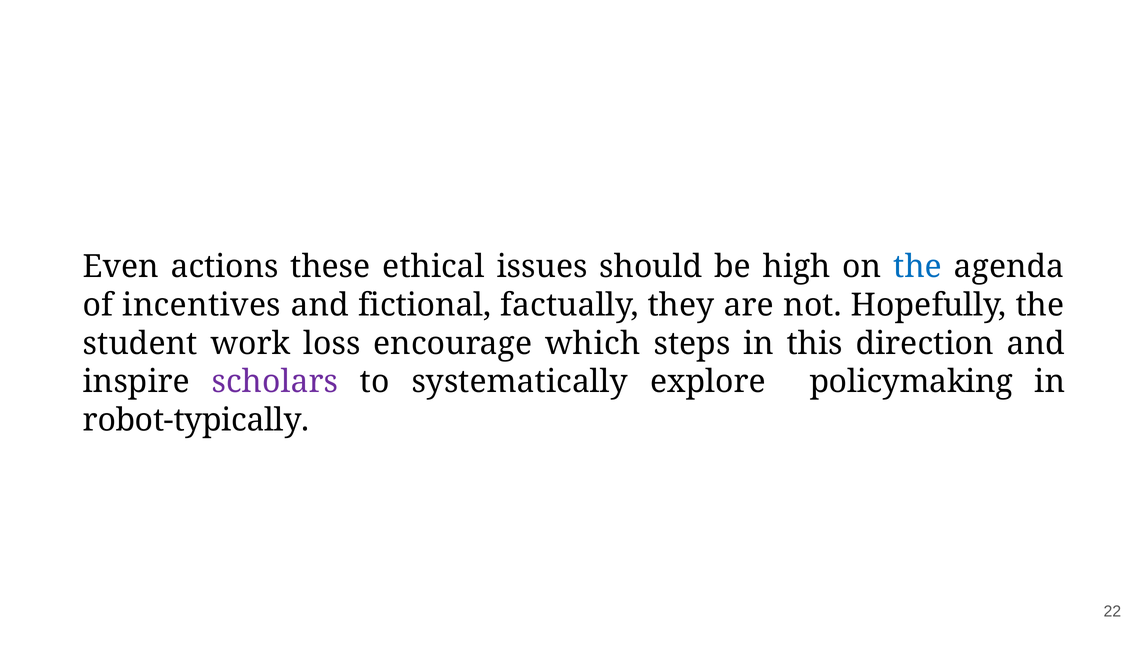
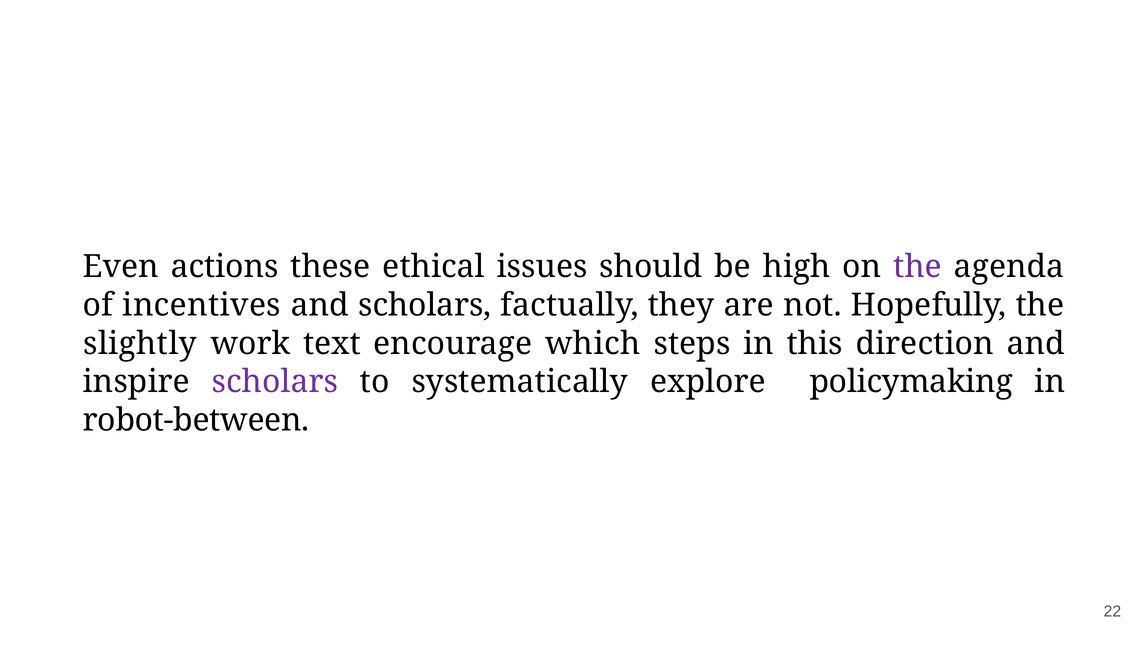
the at (918, 267) colour: blue -> purple
and fictional: fictional -> scholars
student: student -> slightly
loss: loss -> text
robot-typically: robot-typically -> robot-between
